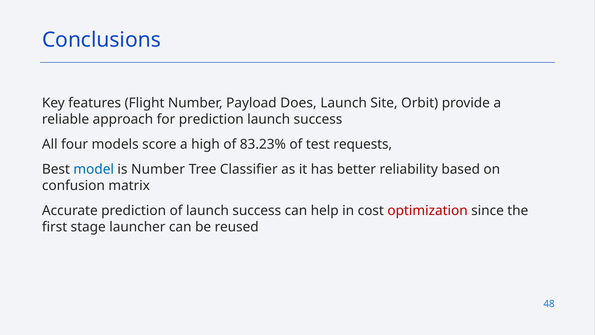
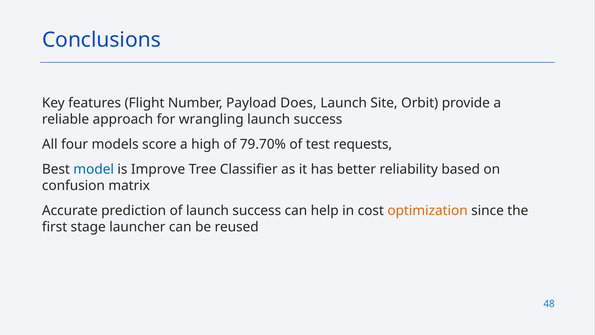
for prediction: prediction -> wrangling
83.23%: 83.23% -> 79.70%
is Number: Number -> Improve
optimization colour: red -> orange
